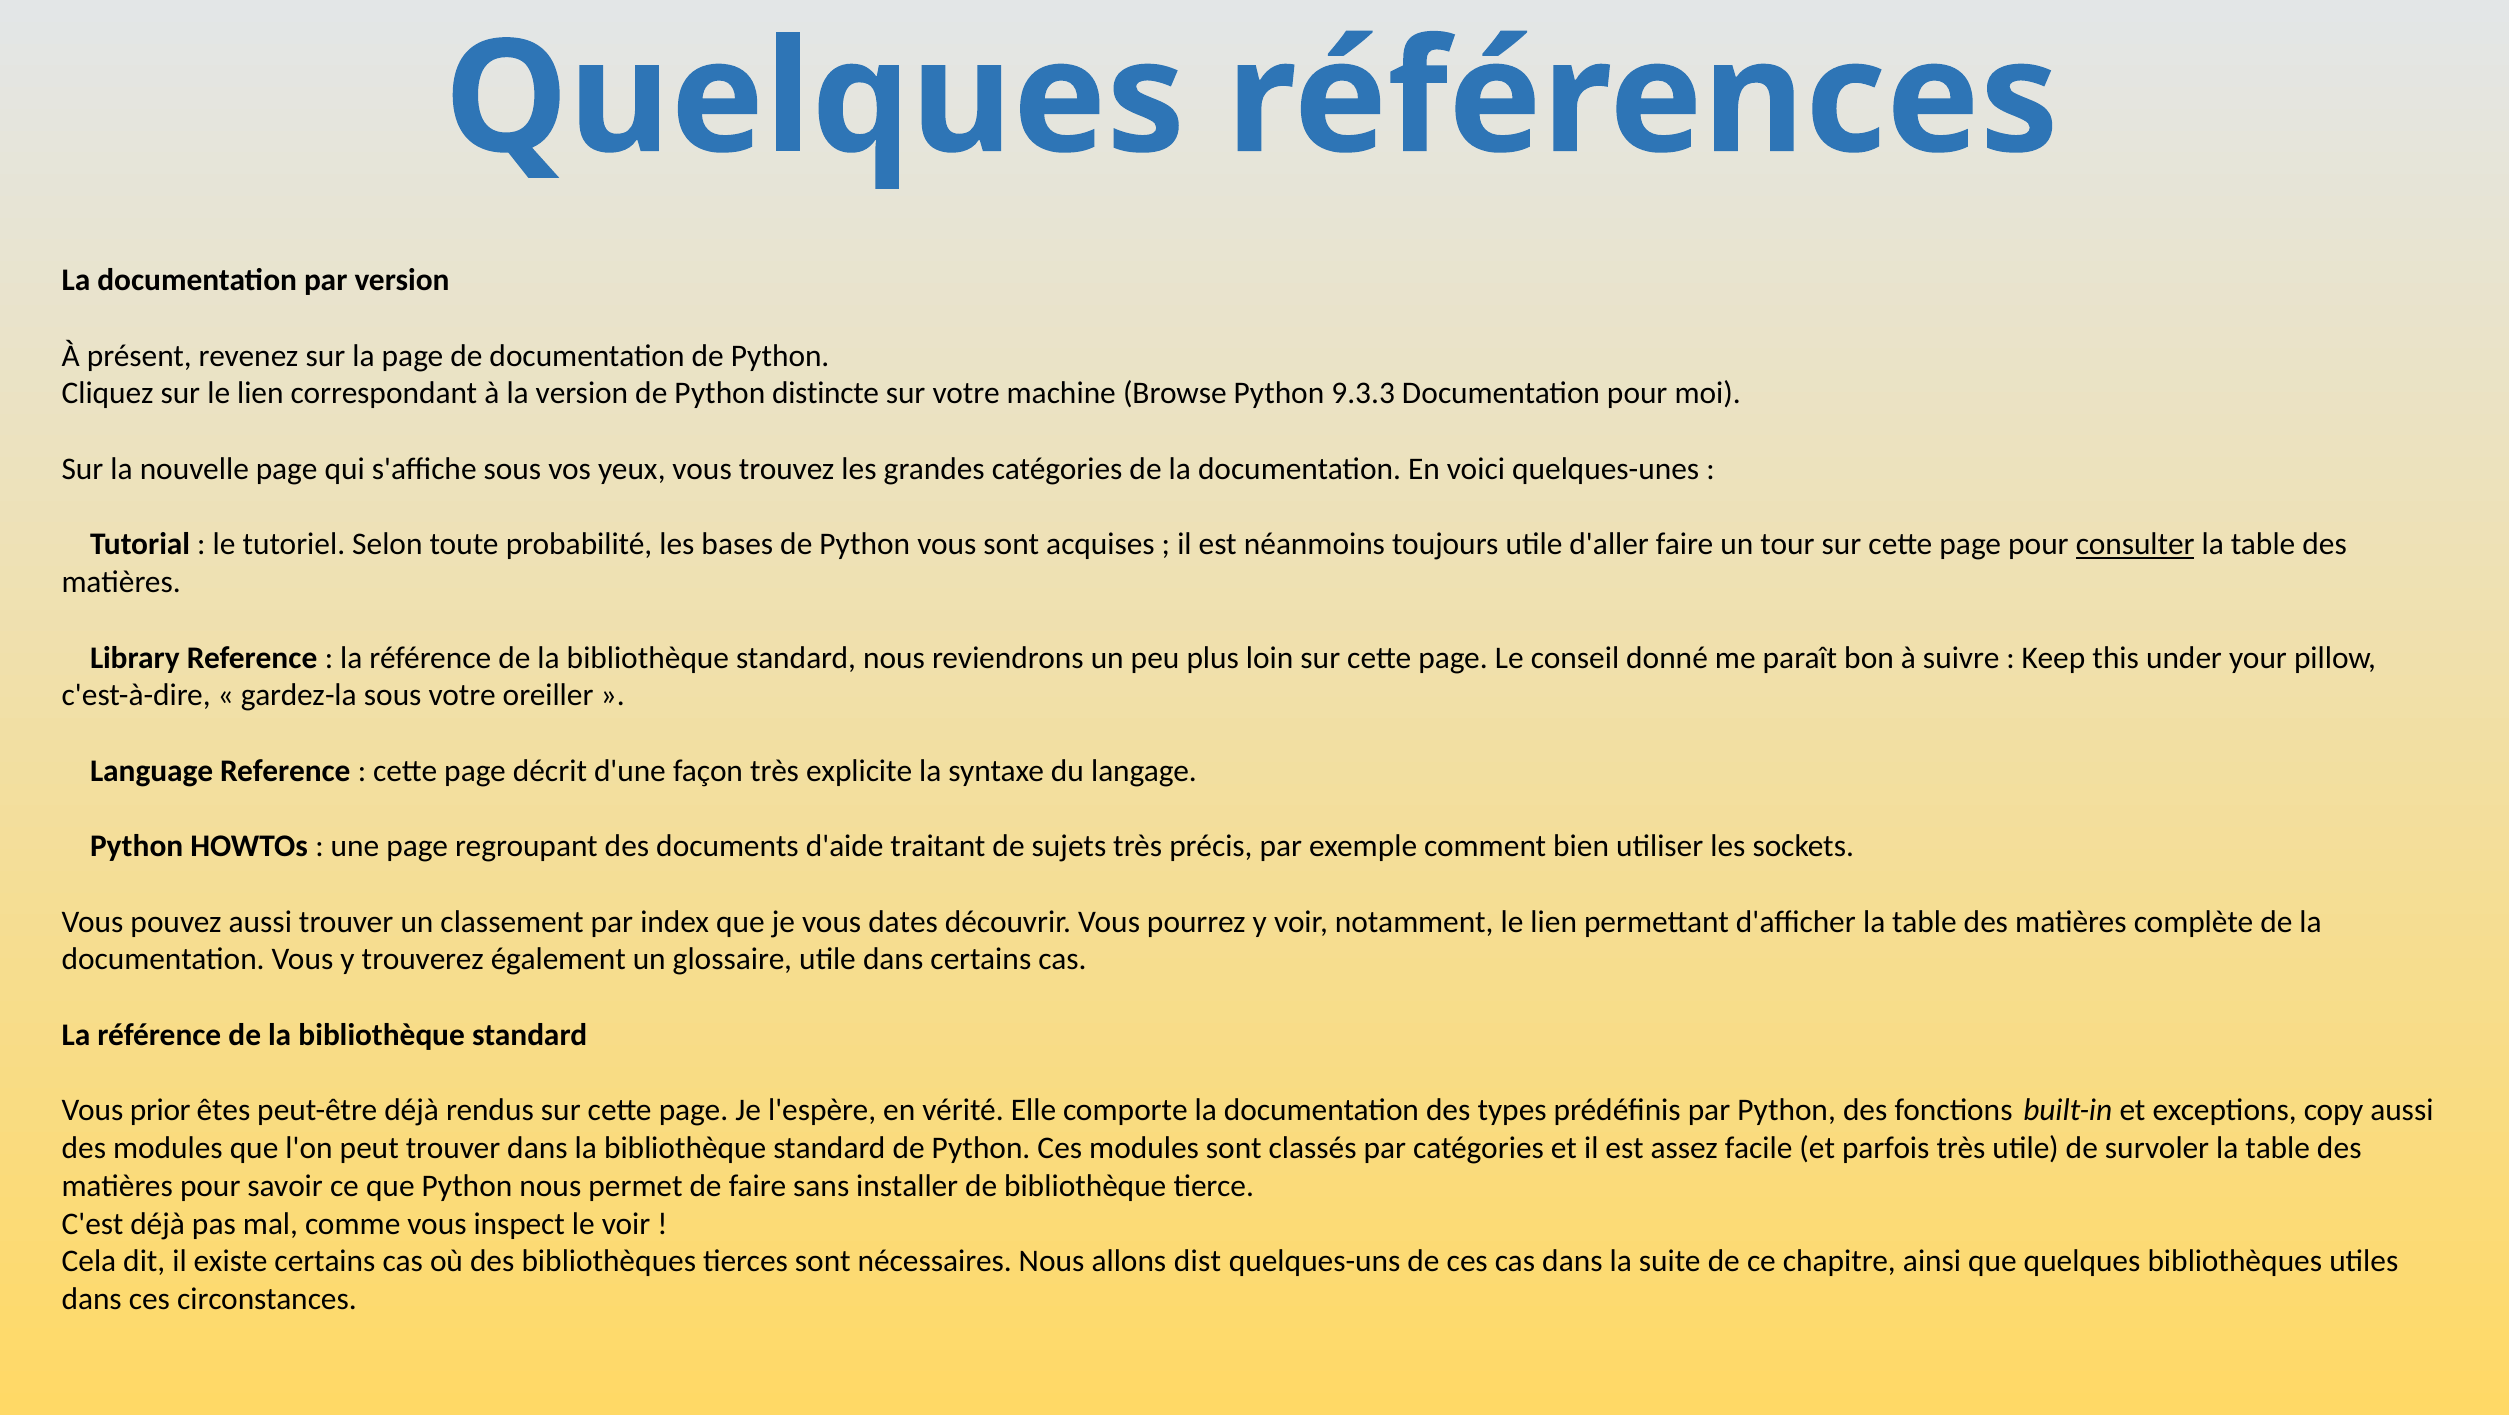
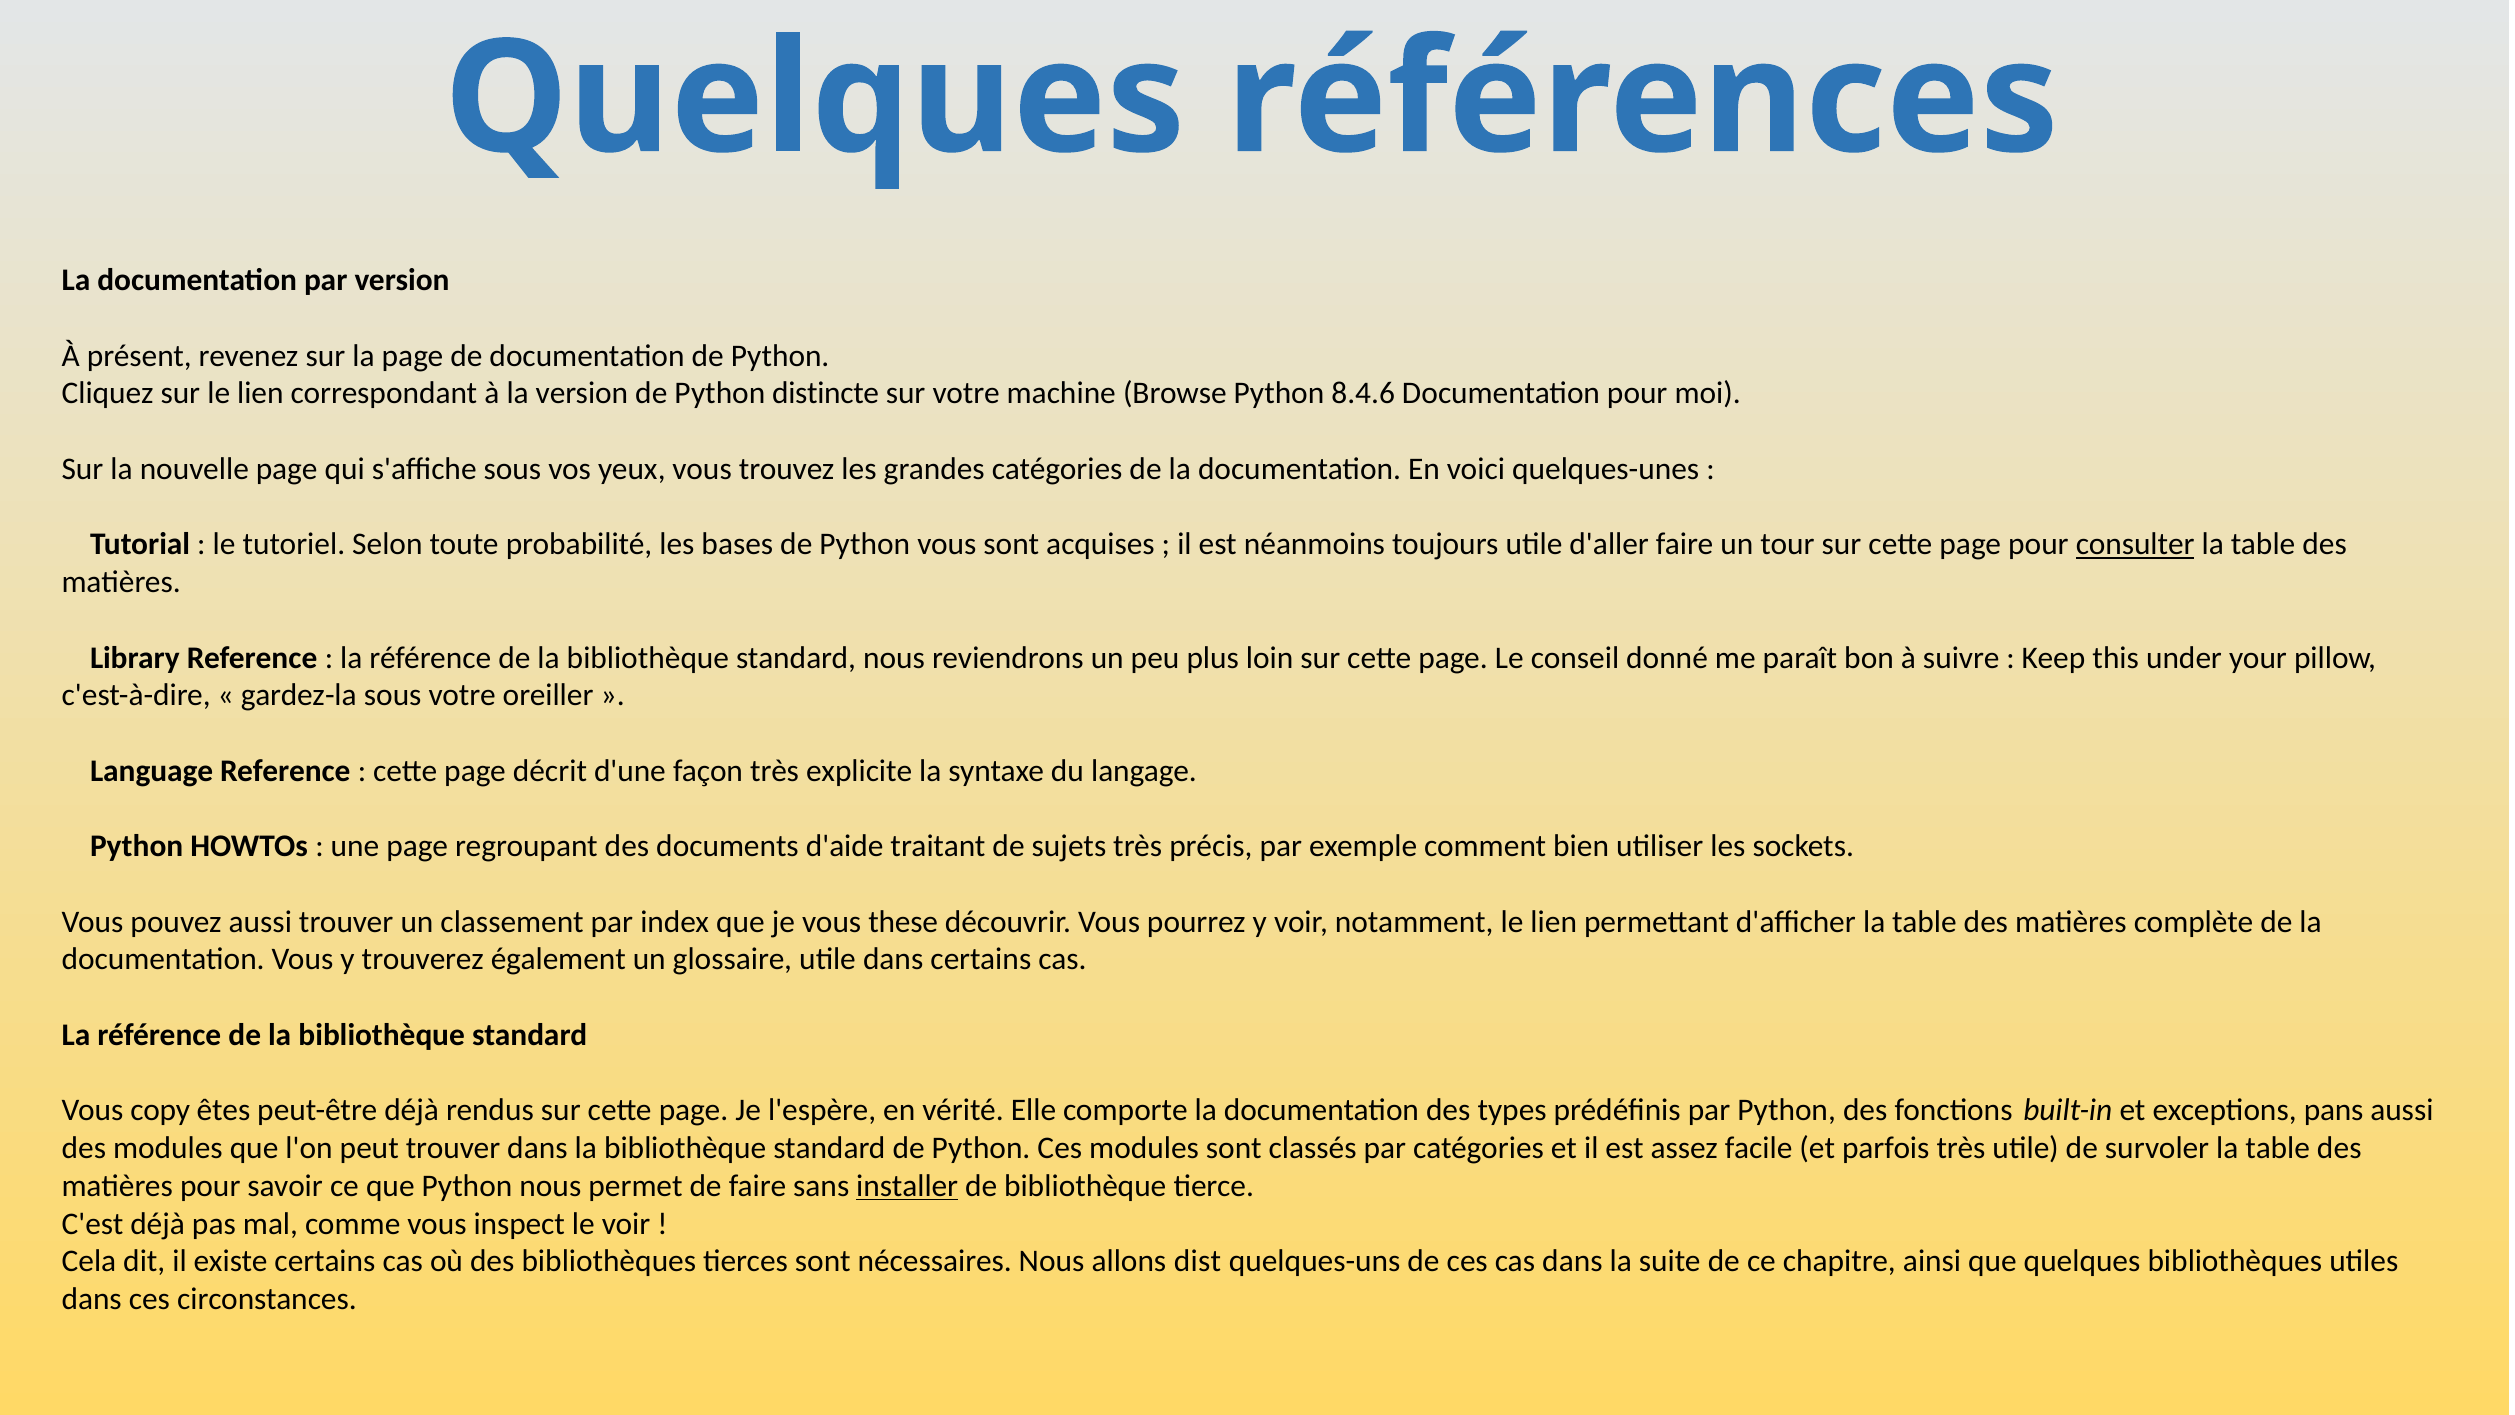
9.3.3: 9.3.3 -> 8.4.6
dates: dates -> these
prior: prior -> copy
copy: copy -> pans
installer underline: none -> present
